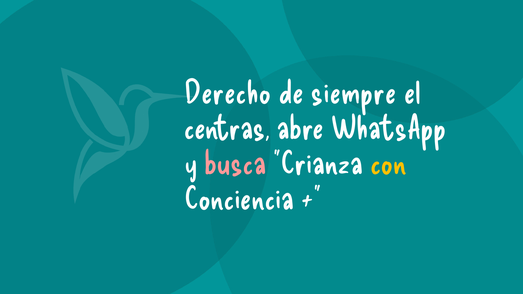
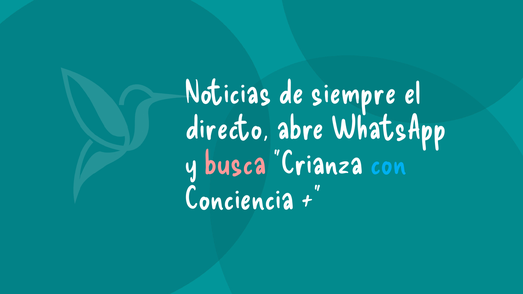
Derecho: Derecho -> Noticias
centras: centras -> directo
con colour: yellow -> light blue
